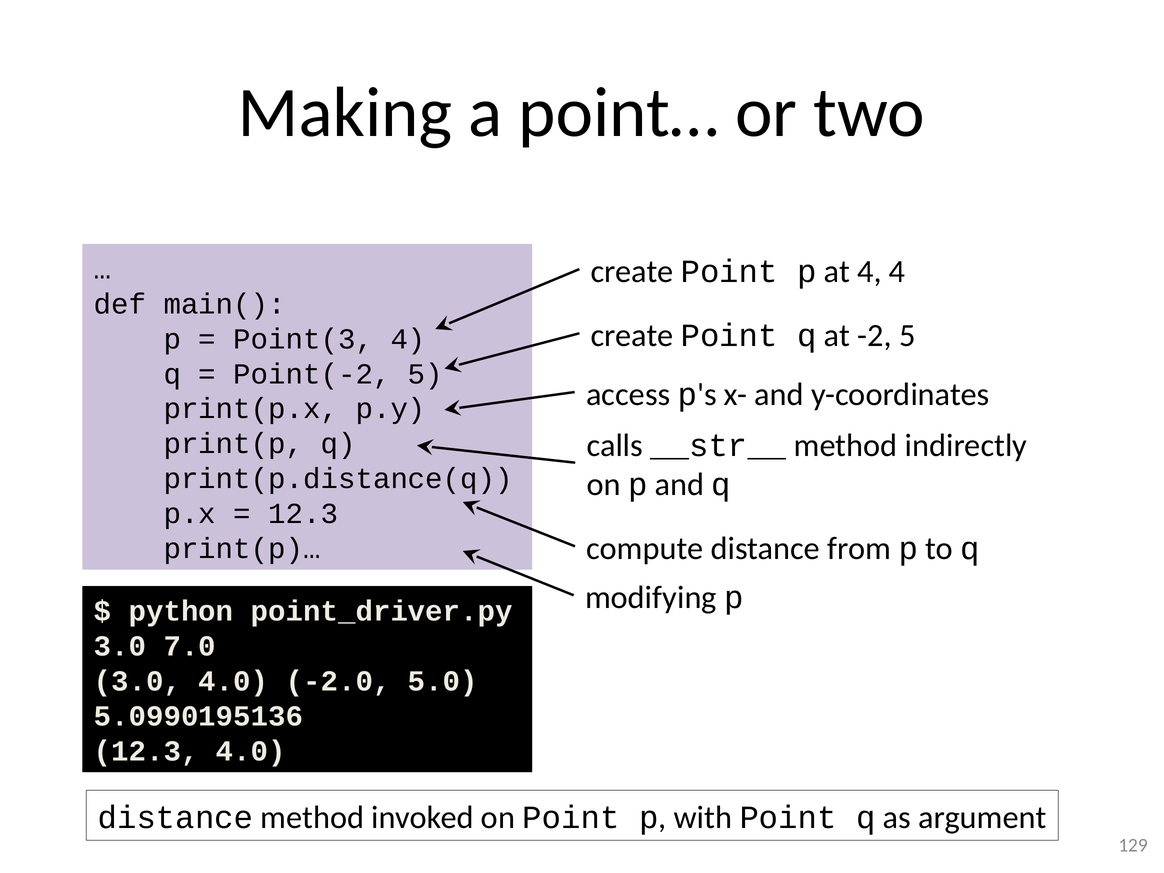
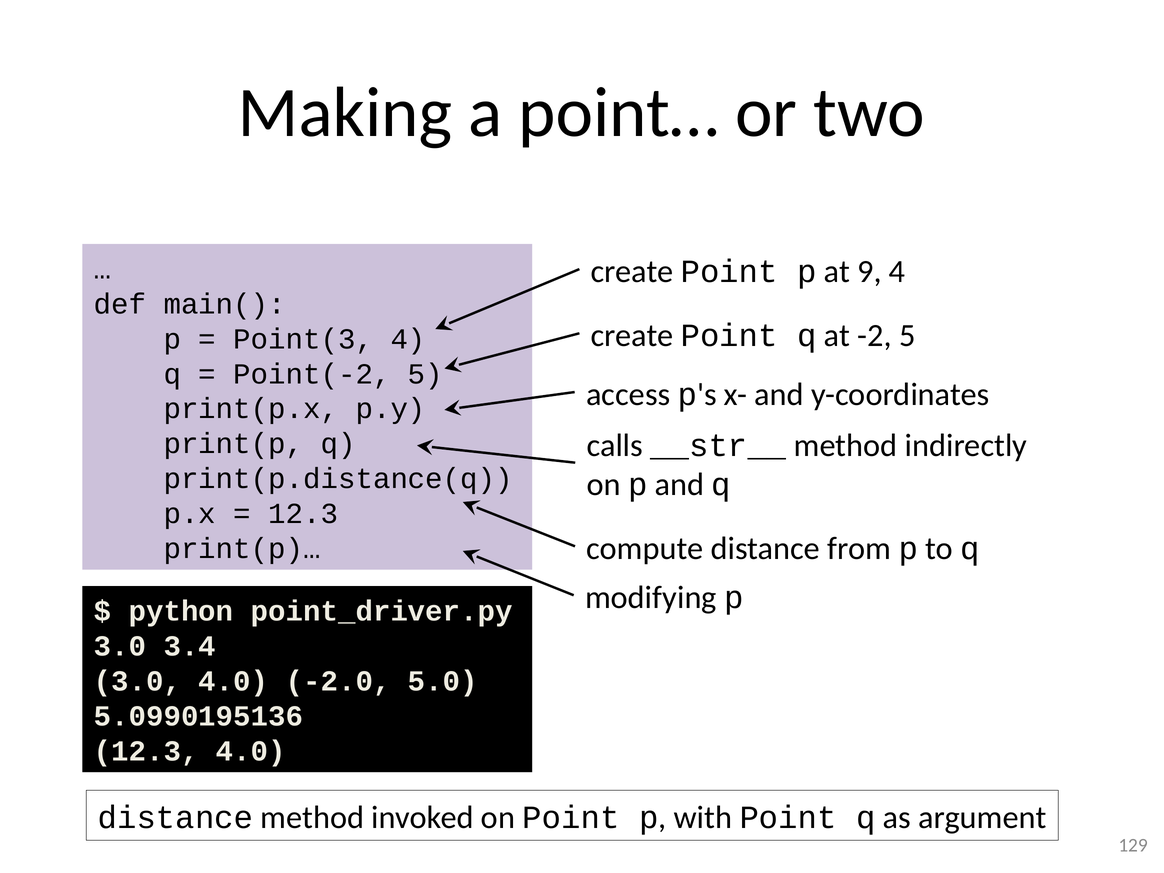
at 4: 4 -> 9
7.0: 7.0 -> 3.4
